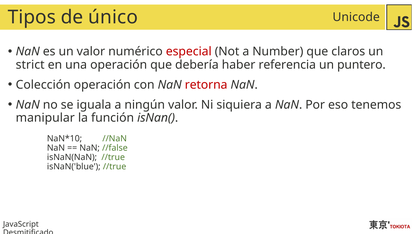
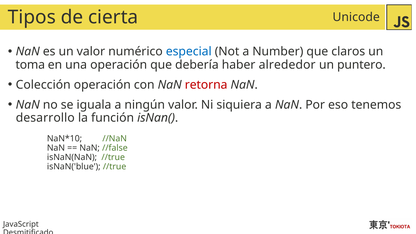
único: único -> cierta
especial colour: red -> blue
strict: strict -> toma
referencia: referencia -> alrededor
manipular: manipular -> desarrollo
